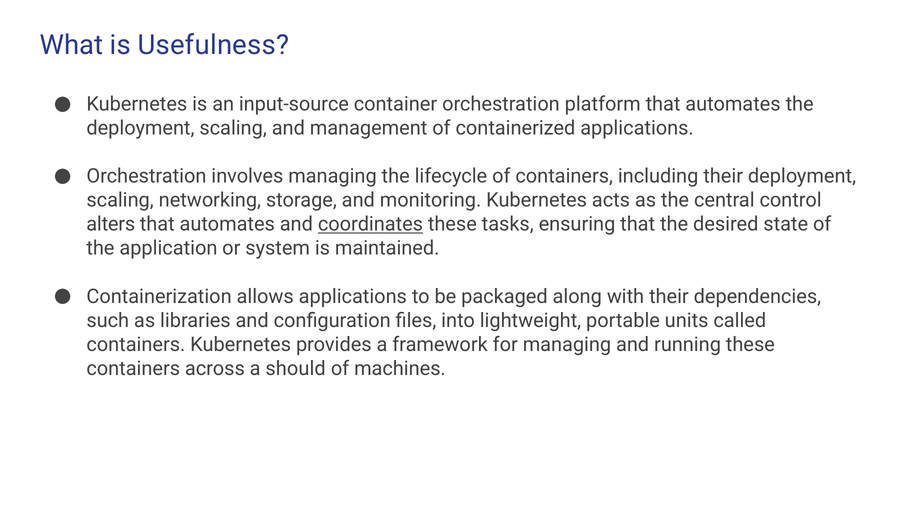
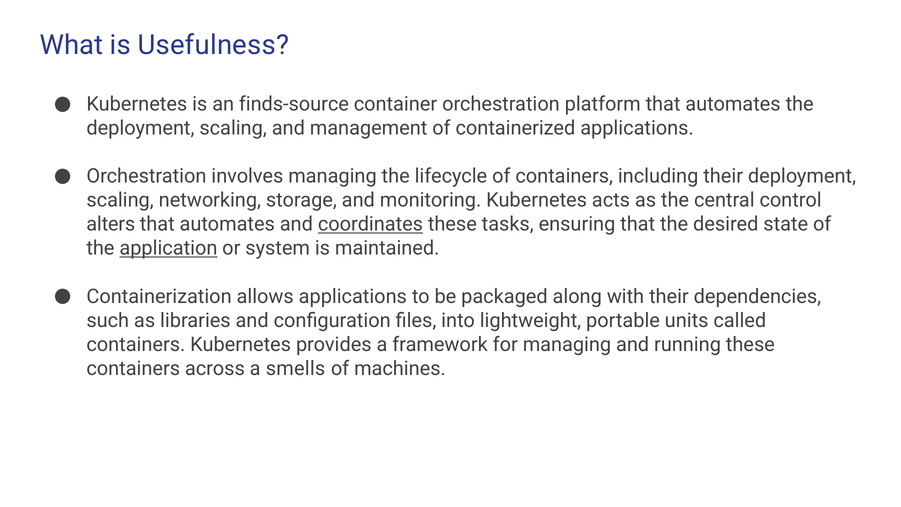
input-source: input-source -> finds-source
application underline: none -> present
should: should -> smells
